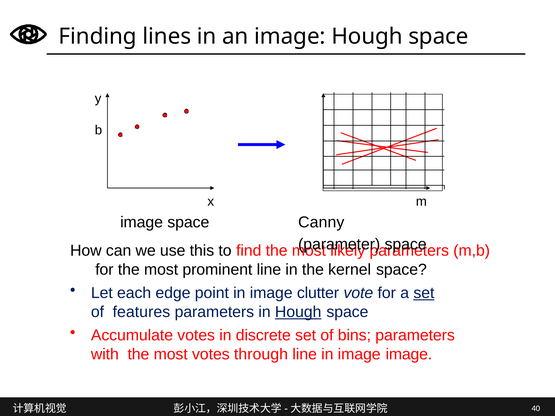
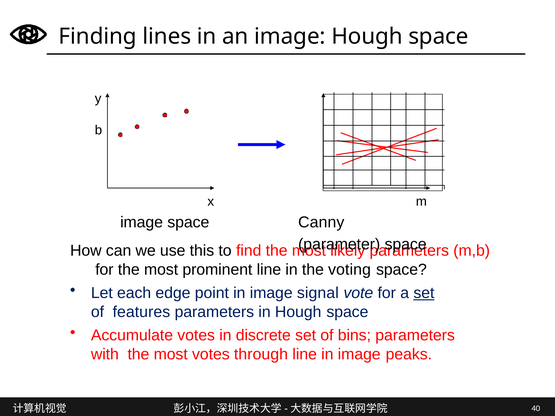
kernel: kernel -> voting
clutter: clutter -> signal
Hough at (298, 312) underline: present -> none
image image: image -> peaks
